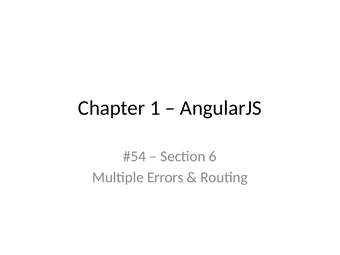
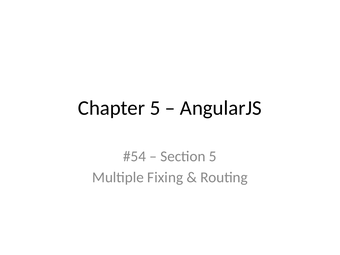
Chapter 1: 1 -> 5
Section 6: 6 -> 5
Errors: Errors -> Fixing
